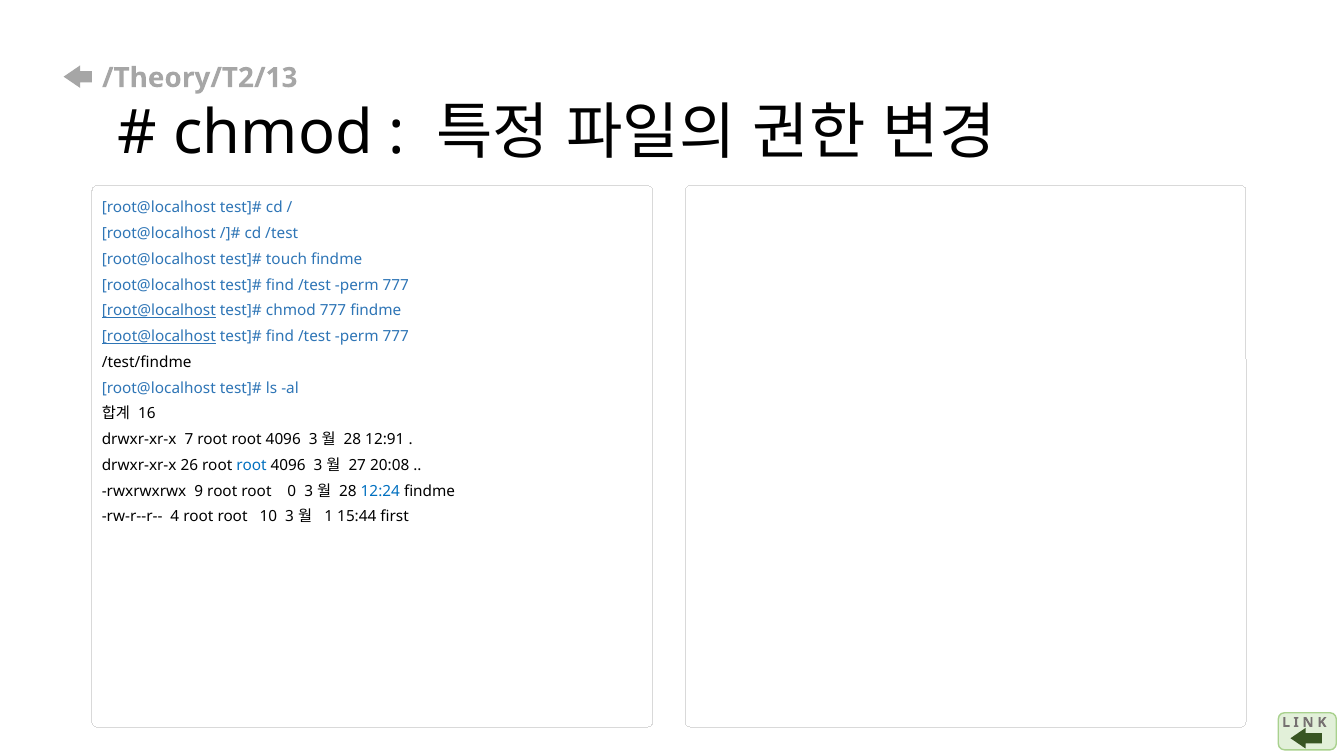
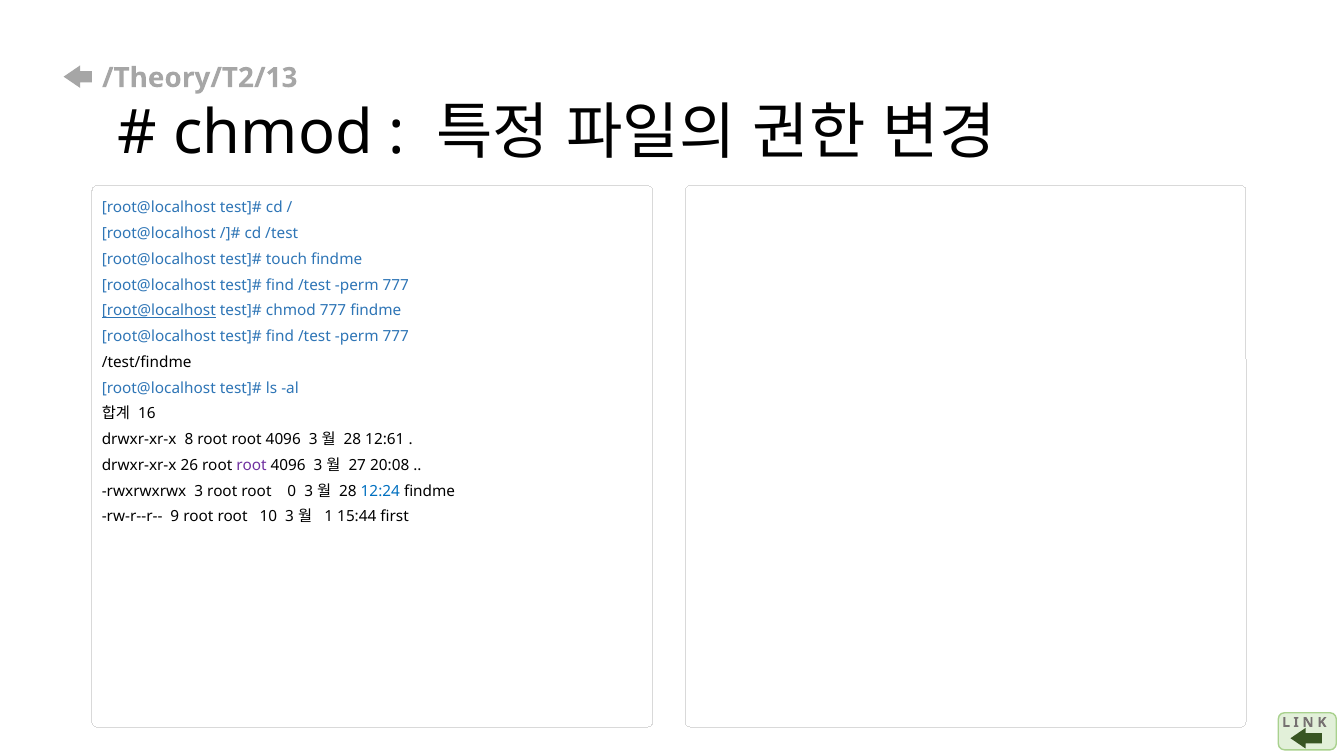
root@localhost at (159, 337) underline: present -> none
7: 7 -> 8
12:91: 12:91 -> 12:61
root at (251, 466) colour: blue -> purple
rwxrwxrwx 9: 9 -> 3
4: 4 -> 9
